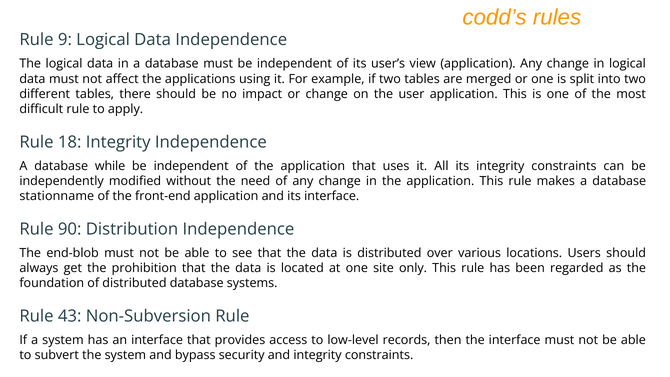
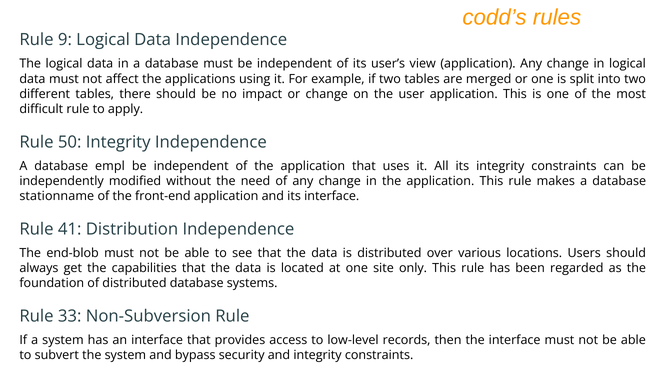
18: 18 -> 50
while: while -> empl
90: 90 -> 41
prohibition: prohibition -> capabilities
43: 43 -> 33
